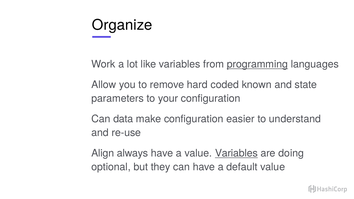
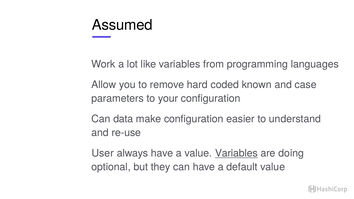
Organize: Organize -> Assumed
programming underline: present -> none
state: state -> case
Align: Align -> User
